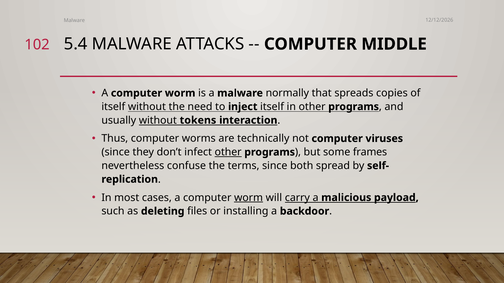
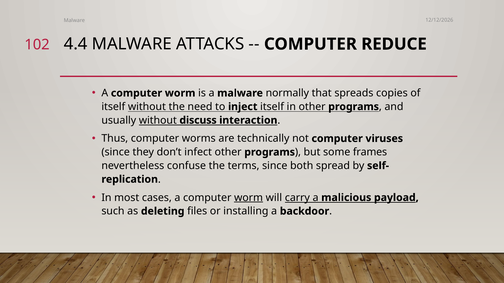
5.4: 5.4 -> 4.4
MIDDLE: MIDDLE -> REDUCE
tokens: tokens -> discuss
other at (228, 152) underline: present -> none
